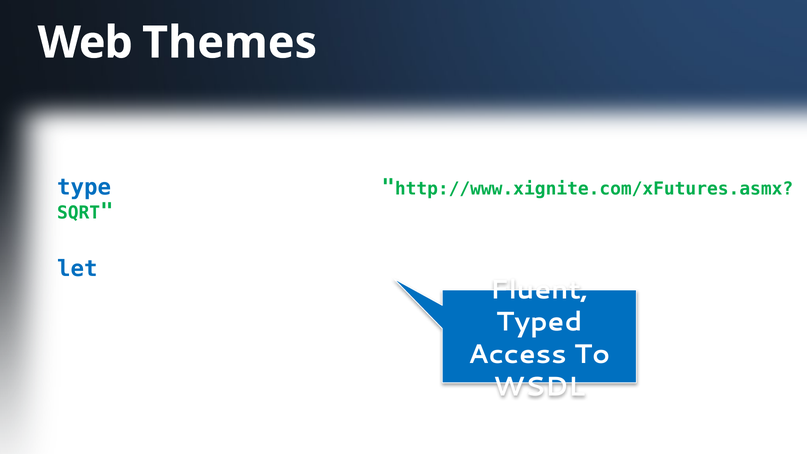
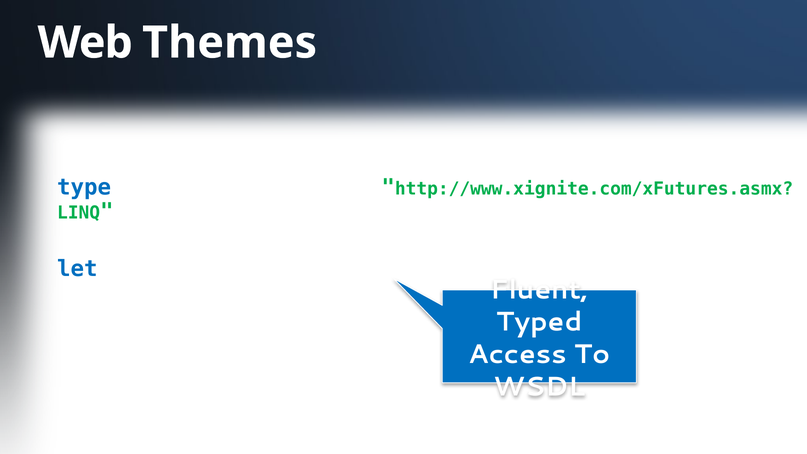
SQRT: SQRT -> LINQ
